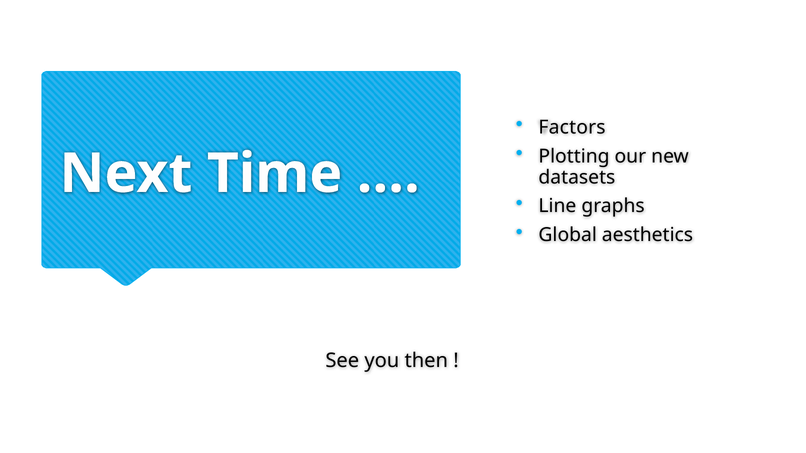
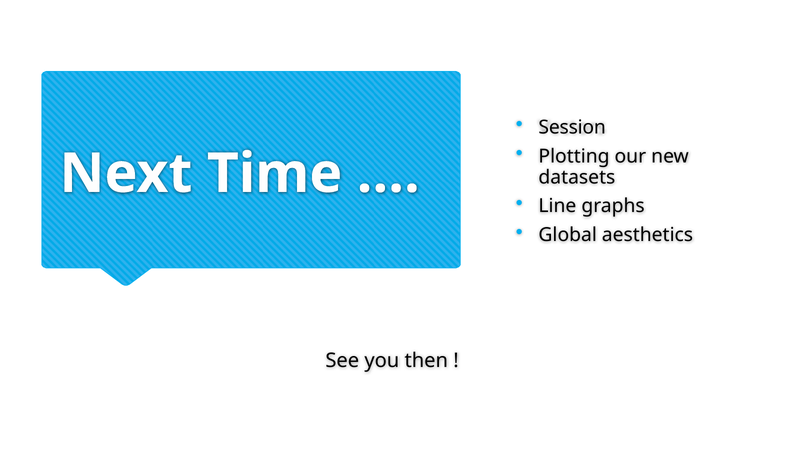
Factors: Factors -> Session
